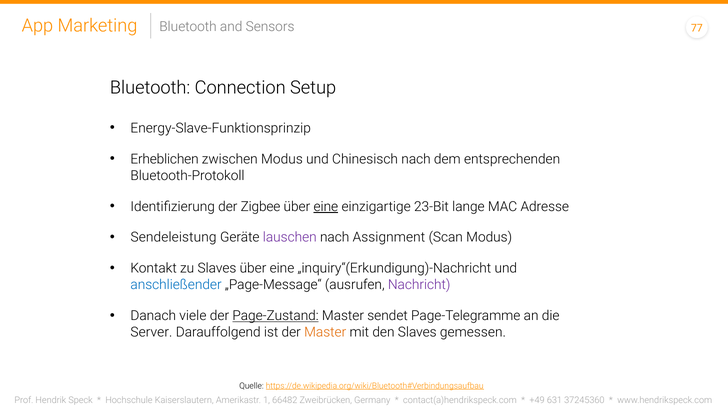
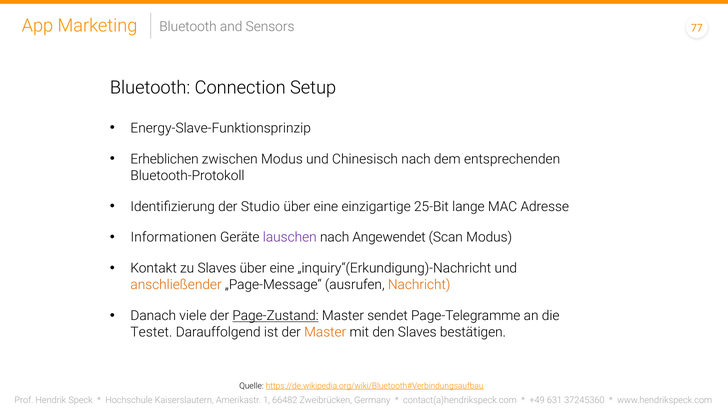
Zigbee: Zigbee -> Studio
eine at (326, 206) underline: present -> none
23-Bit: 23-Bit -> 25-Bit
Sendeleistung: Sendeleistung -> Informationen
Assignment: Assignment -> Angewendet
anschließender colour: blue -> orange
Nachricht colour: purple -> orange
Server: Server -> Testet
gemessen: gemessen -> bestätigen
